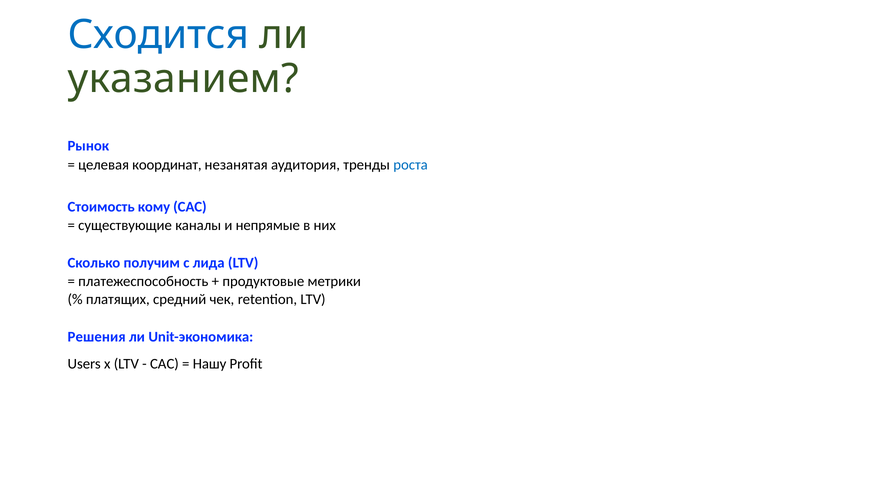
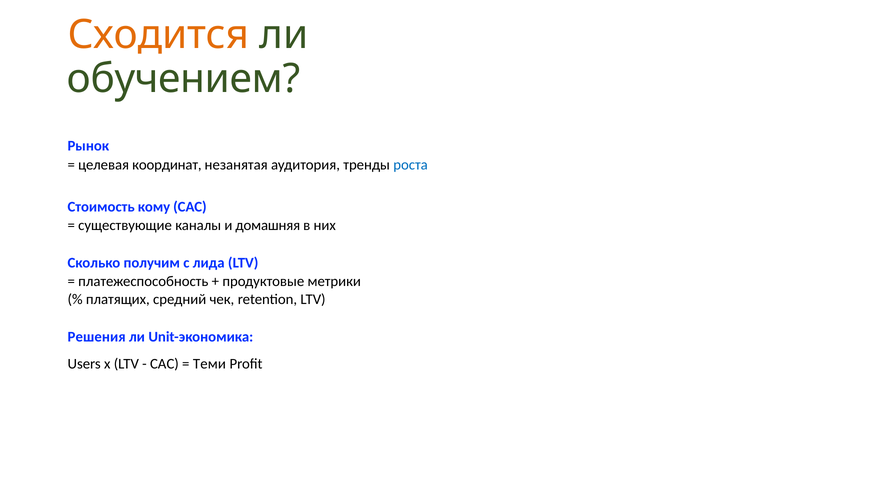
Сходится colour: blue -> orange
указанием: указанием -> обучением
непрямые: непрямые -> домашняя
Нашу: Нашу -> Теми
